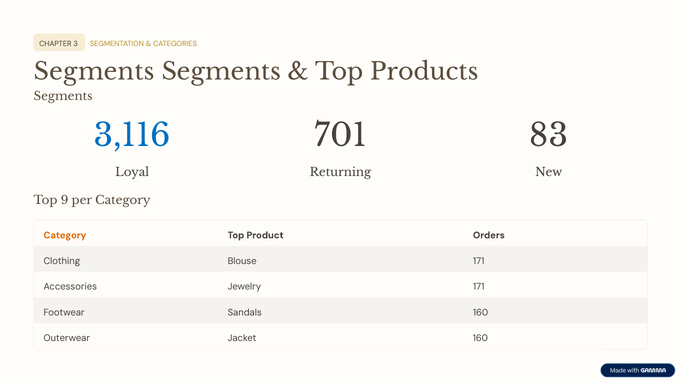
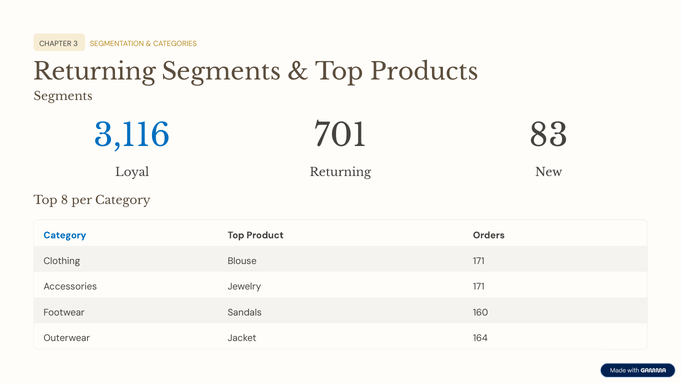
Segments at (94, 72): Segments -> Returning
9: 9 -> 8
Category at (65, 235) colour: orange -> blue
Jacket 160: 160 -> 164
